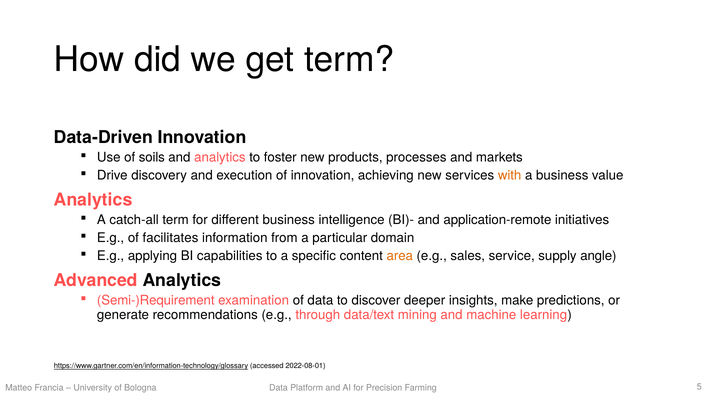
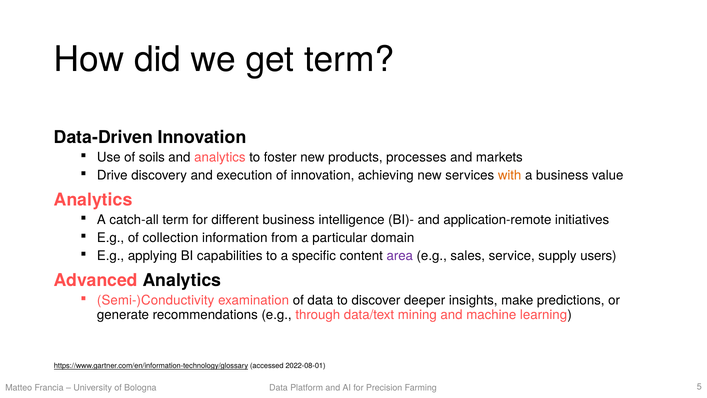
facilitates: facilitates -> collection
area colour: orange -> purple
angle: angle -> users
Semi-)Requirement: Semi-)Requirement -> Semi-)Conductivity
